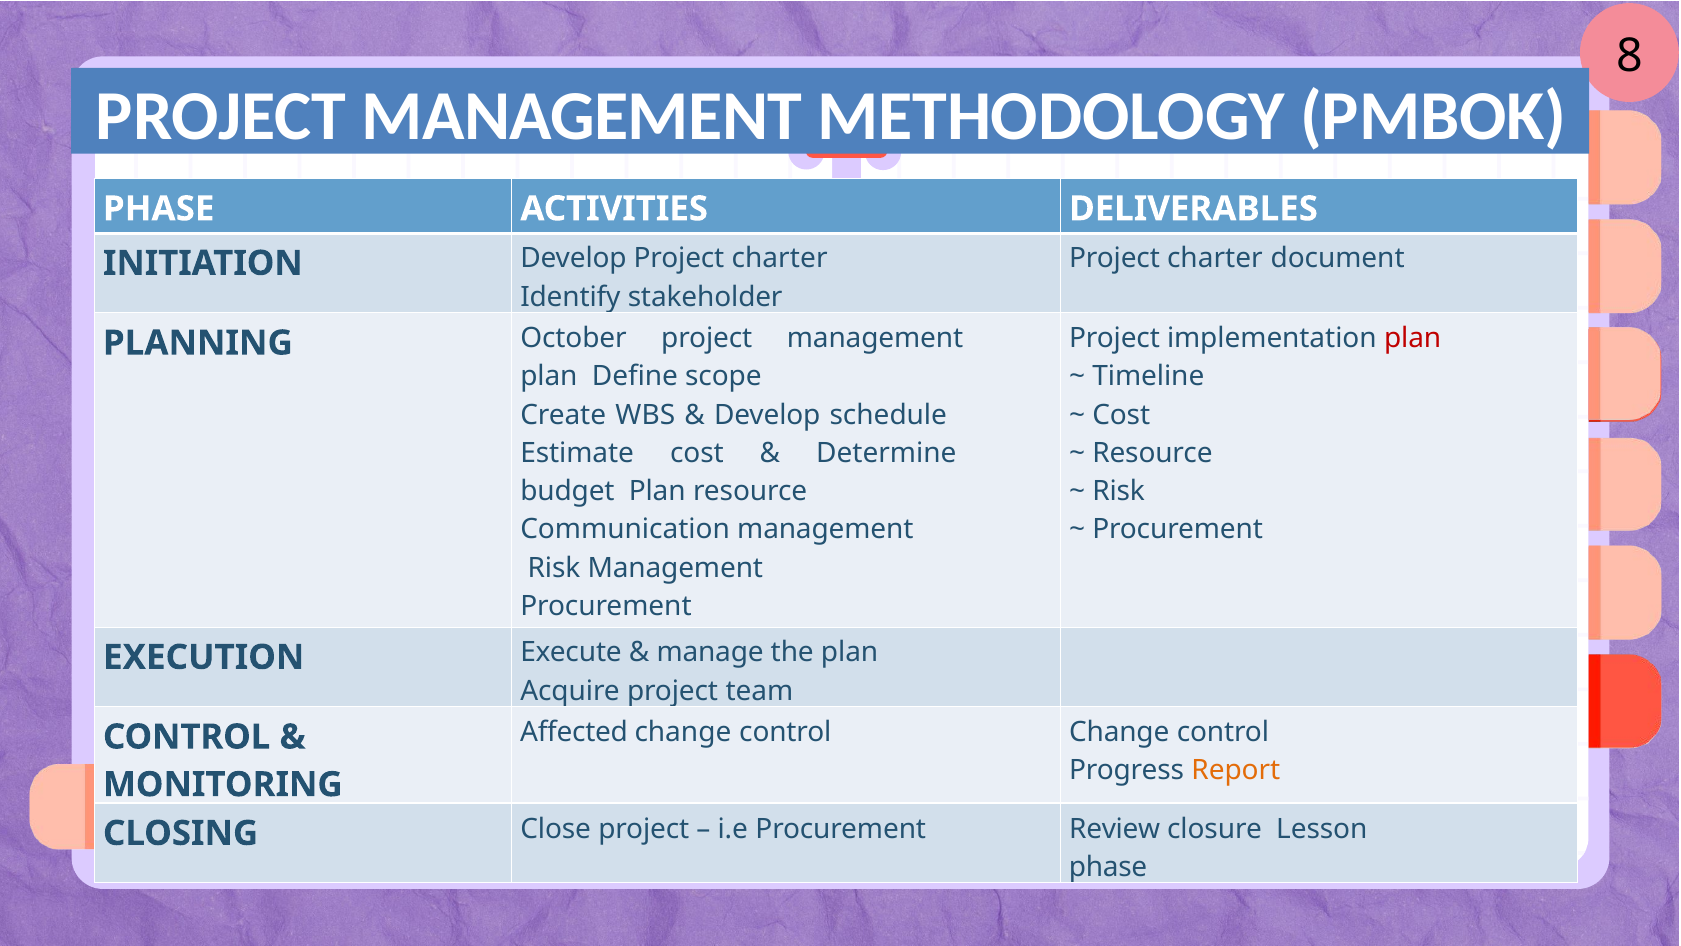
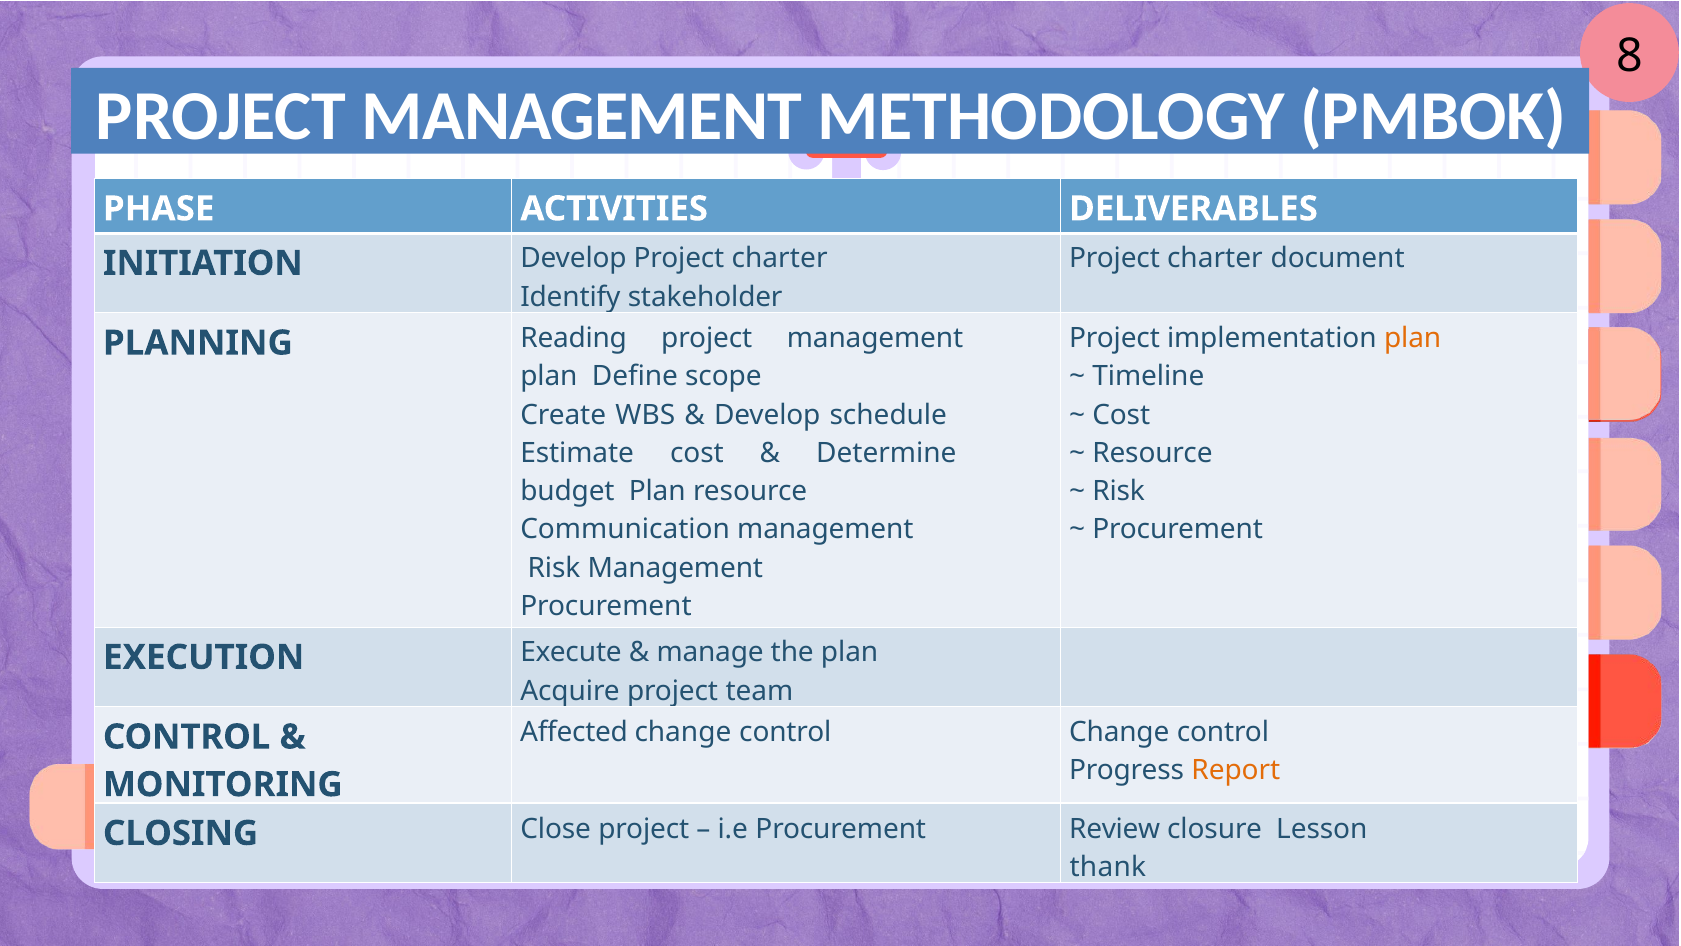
plan at (1413, 338) colour: red -> orange
October: October -> Reading
phase at (1108, 867): phase -> thank
